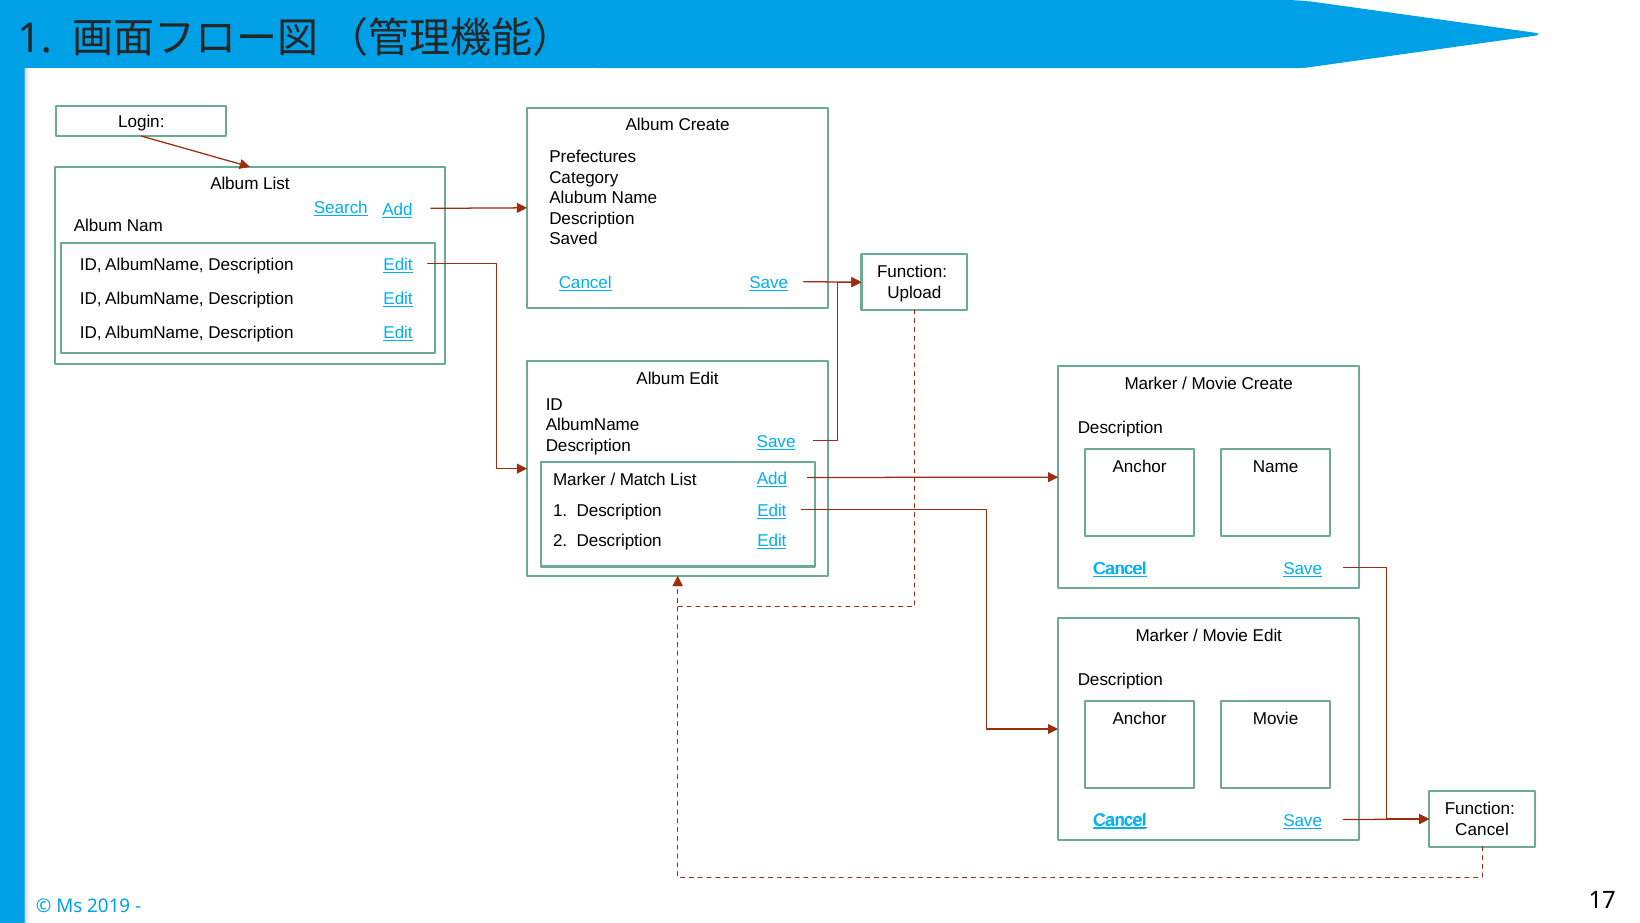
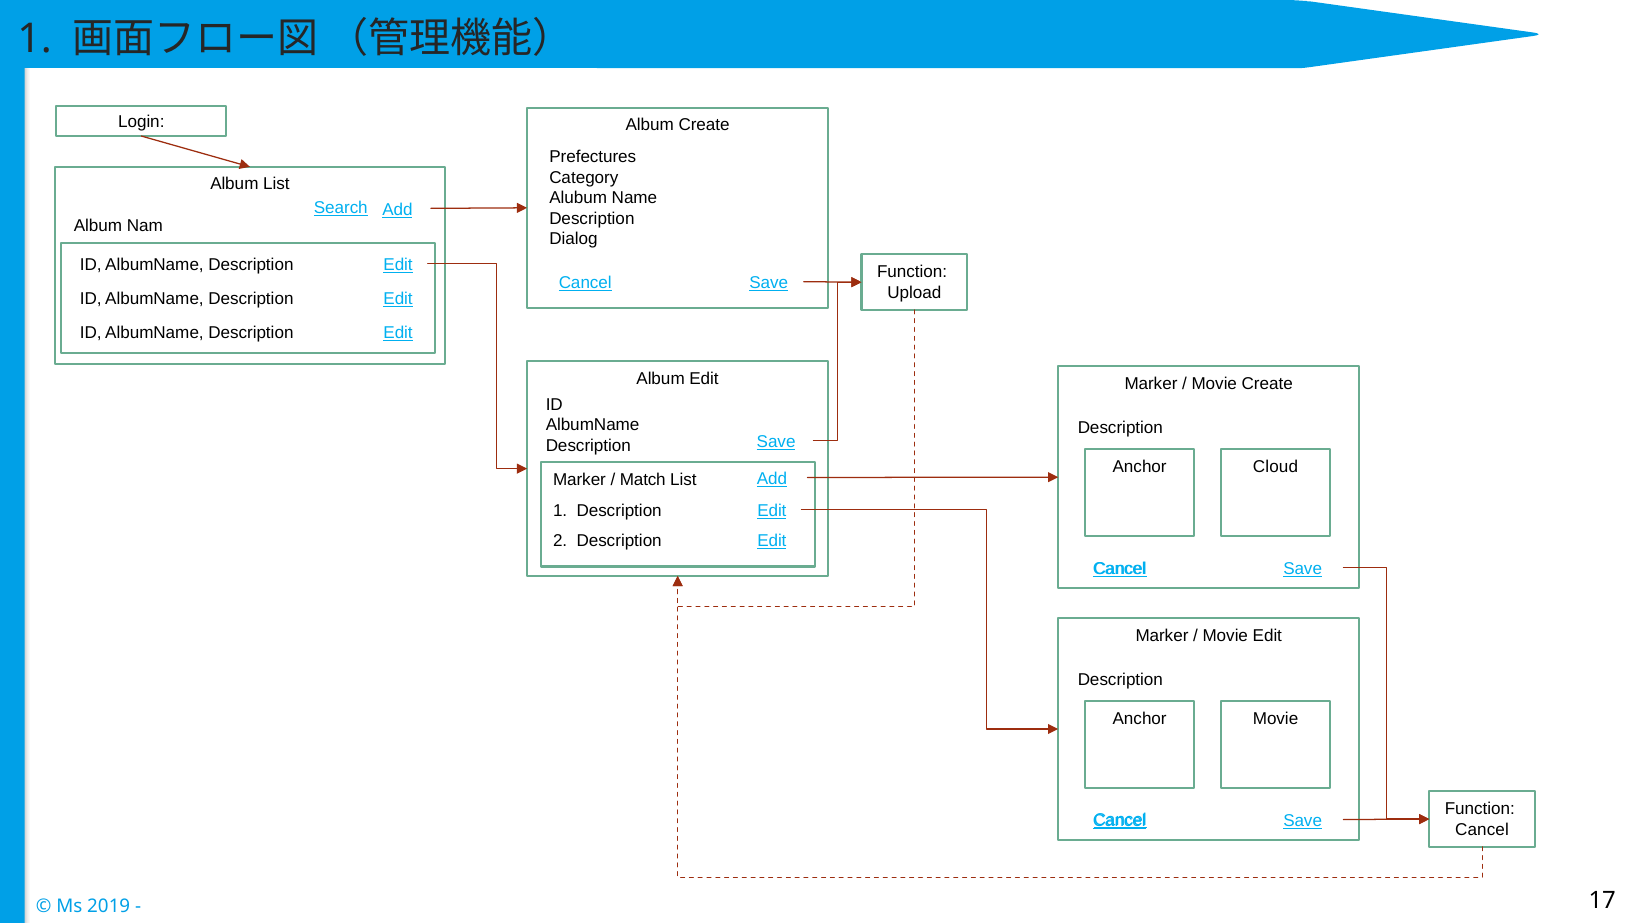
Saved: Saved -> Dialog
Anchor Name: Name -> Cloud
